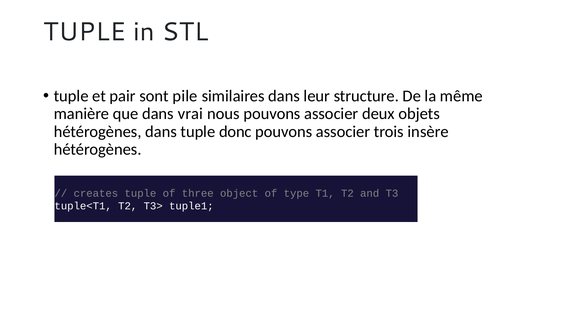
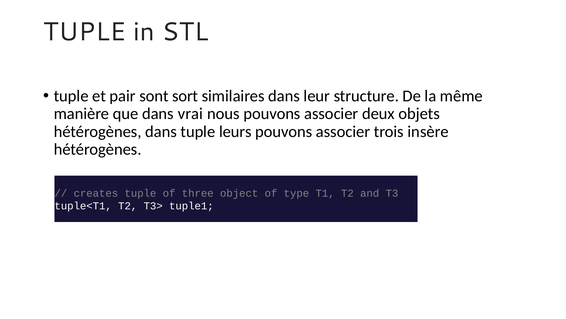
pile: pile -> sort
donc: donc -> leurs
